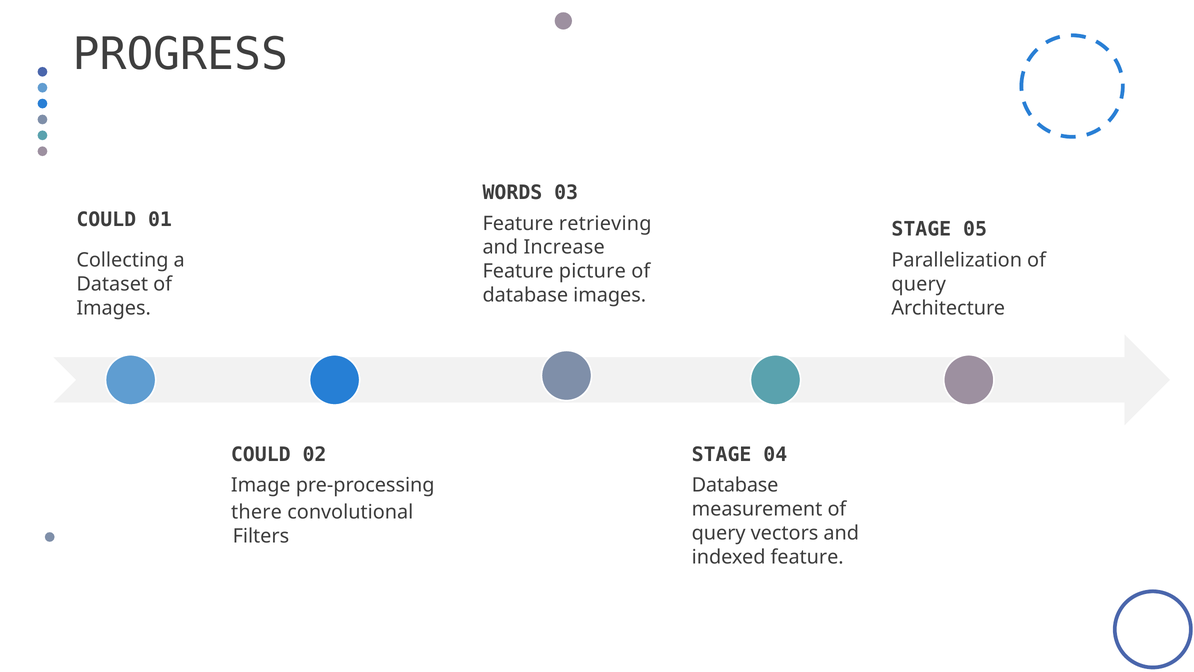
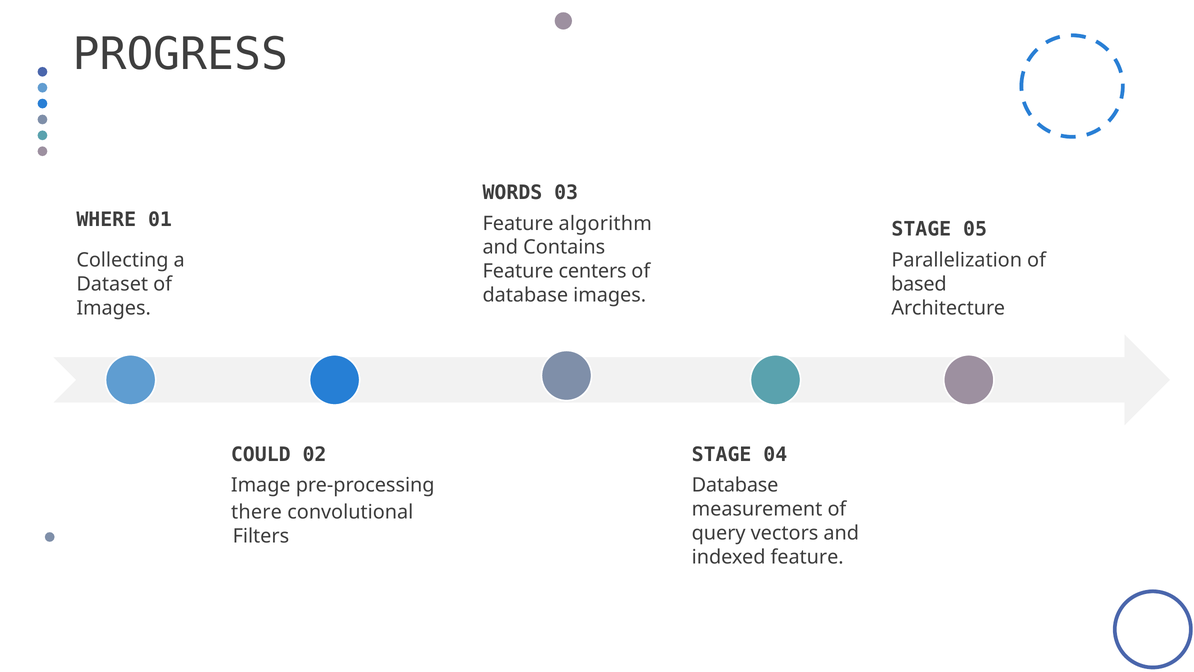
COULD at (106, 220): COULD -> WHERE
retrieving: retrieving -> algorithm
Increase: Increase -> Contains
picture: picture -> centers
query at (919, 284): query -> based
